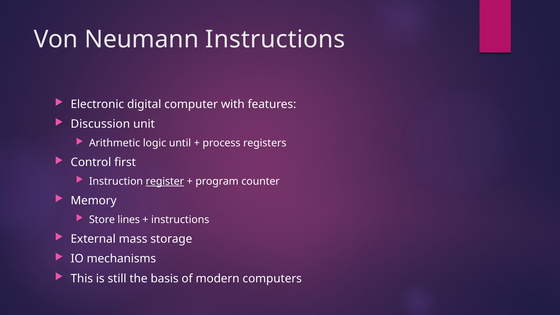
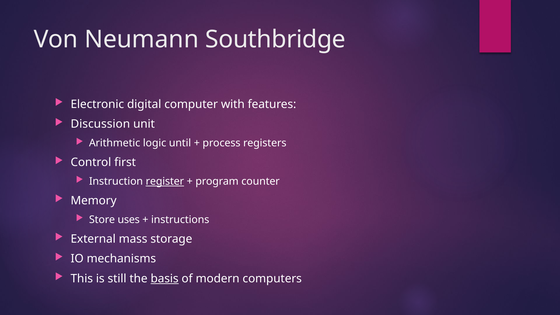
Neumann Instructions: Instructions -> Southbridge
lines: lines -> uses
basis underline: none -> present
